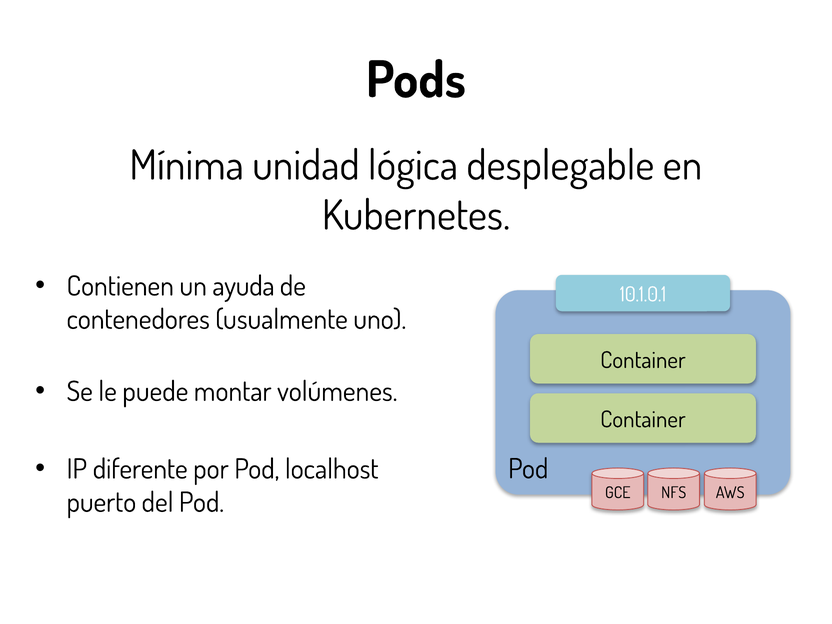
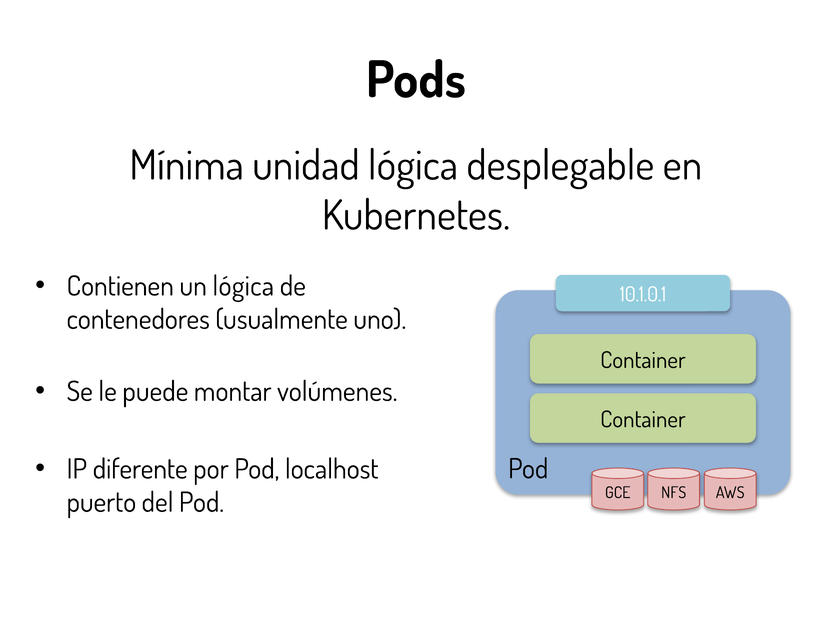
un ayuda: ayuda -> lógica
